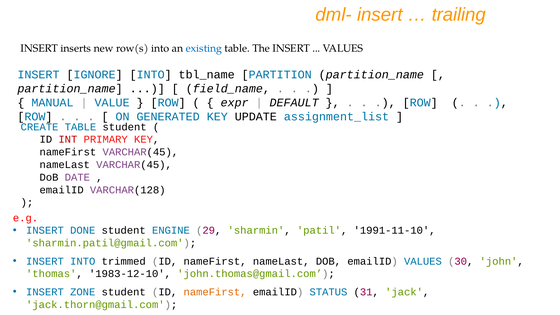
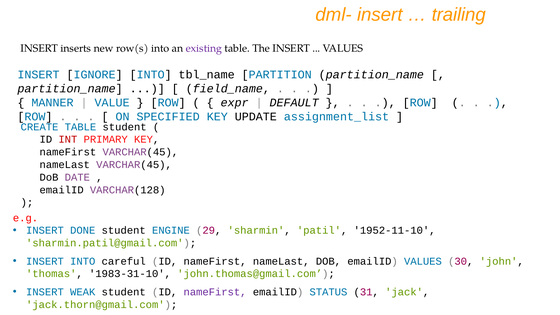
existing colour: blue -> purple
MANUAL: MANUAL -> MANNER
GENERATED: GENERATED -> SPECIFIED
1991-11-10: 1991-11-10 -> 1952-11-10
trimmed: trimmed -> careful
1983-12-10: 1983-12-10 -> 1983-31-10
ZONE: ZONE -> WEAK
nameFirst at (215, 292) colour: orange -> purple
